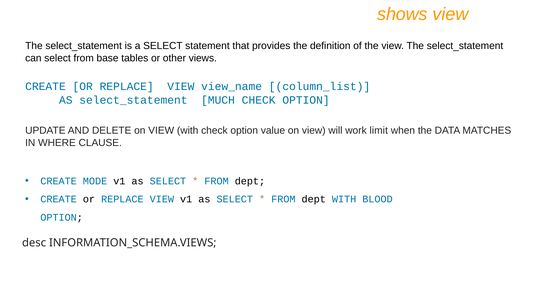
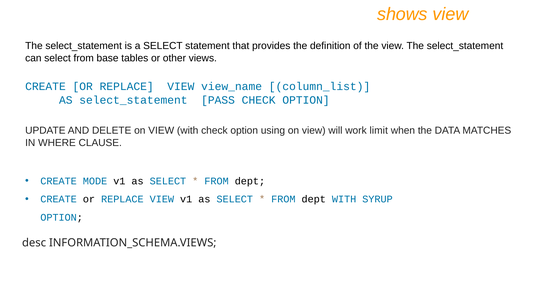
MUCH: MUCH -> PASS
value: value -> using
BLOOD: BLOOD -> SYRUP
